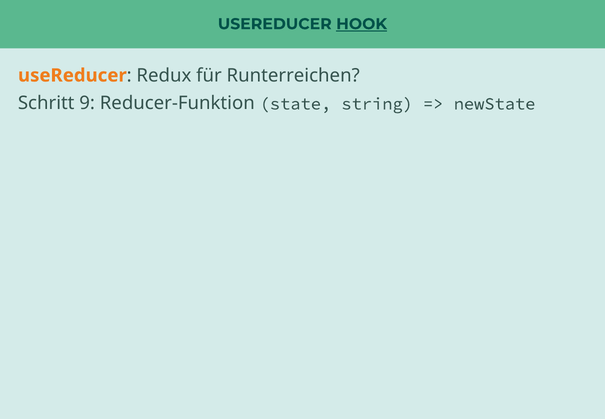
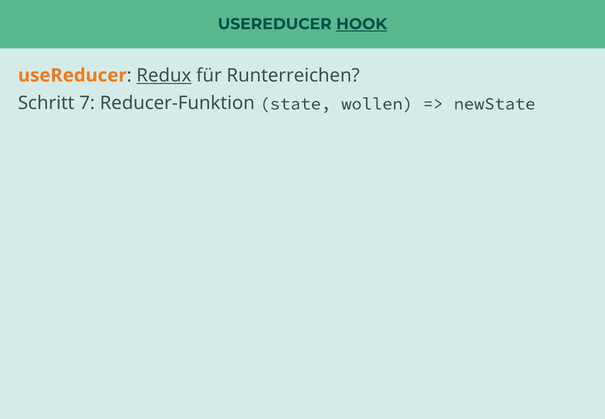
Redux underline: none -> present
9: 9 -> 7
string: string -> wollen
